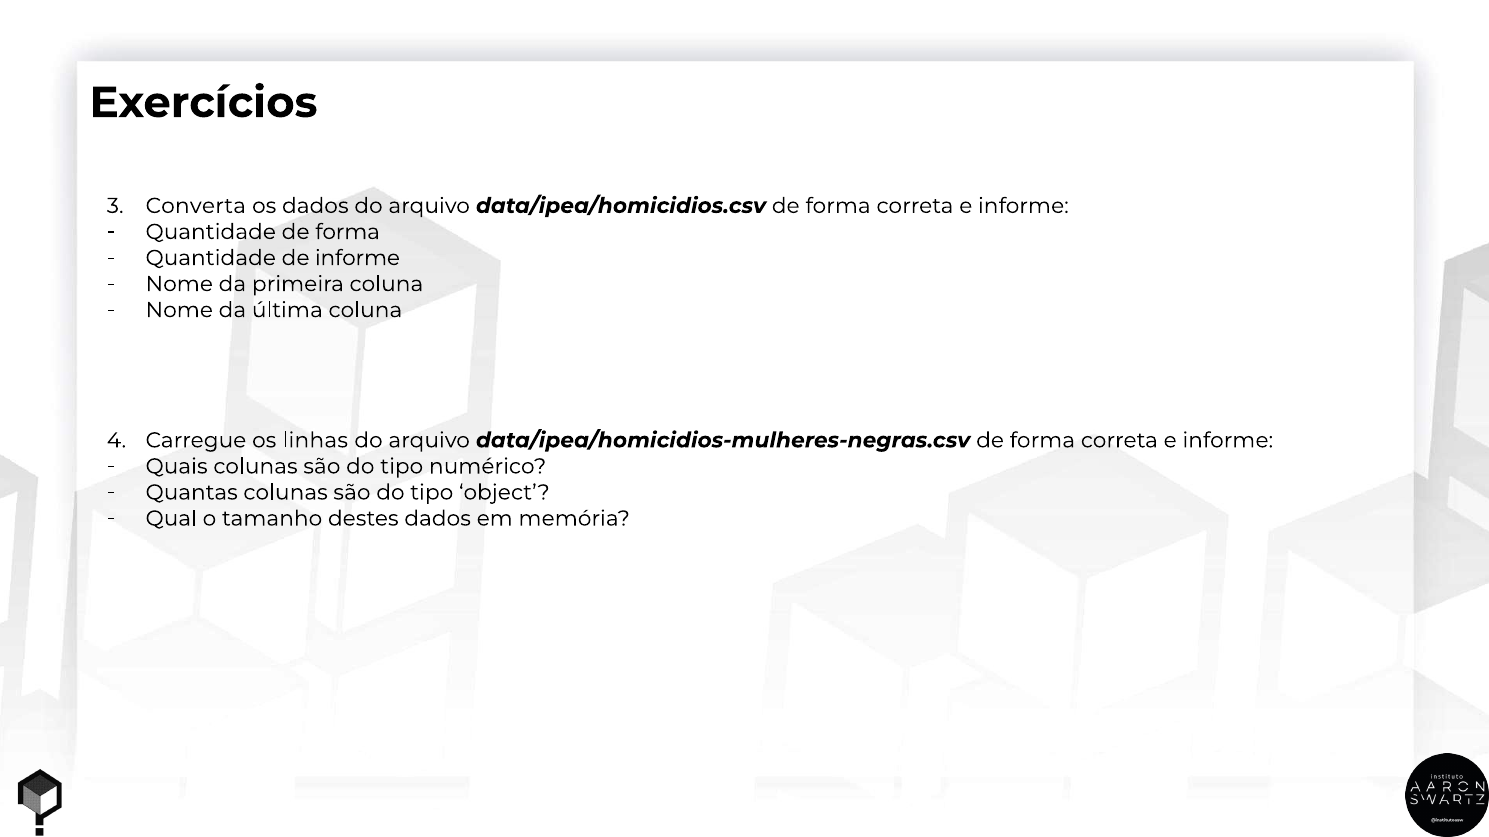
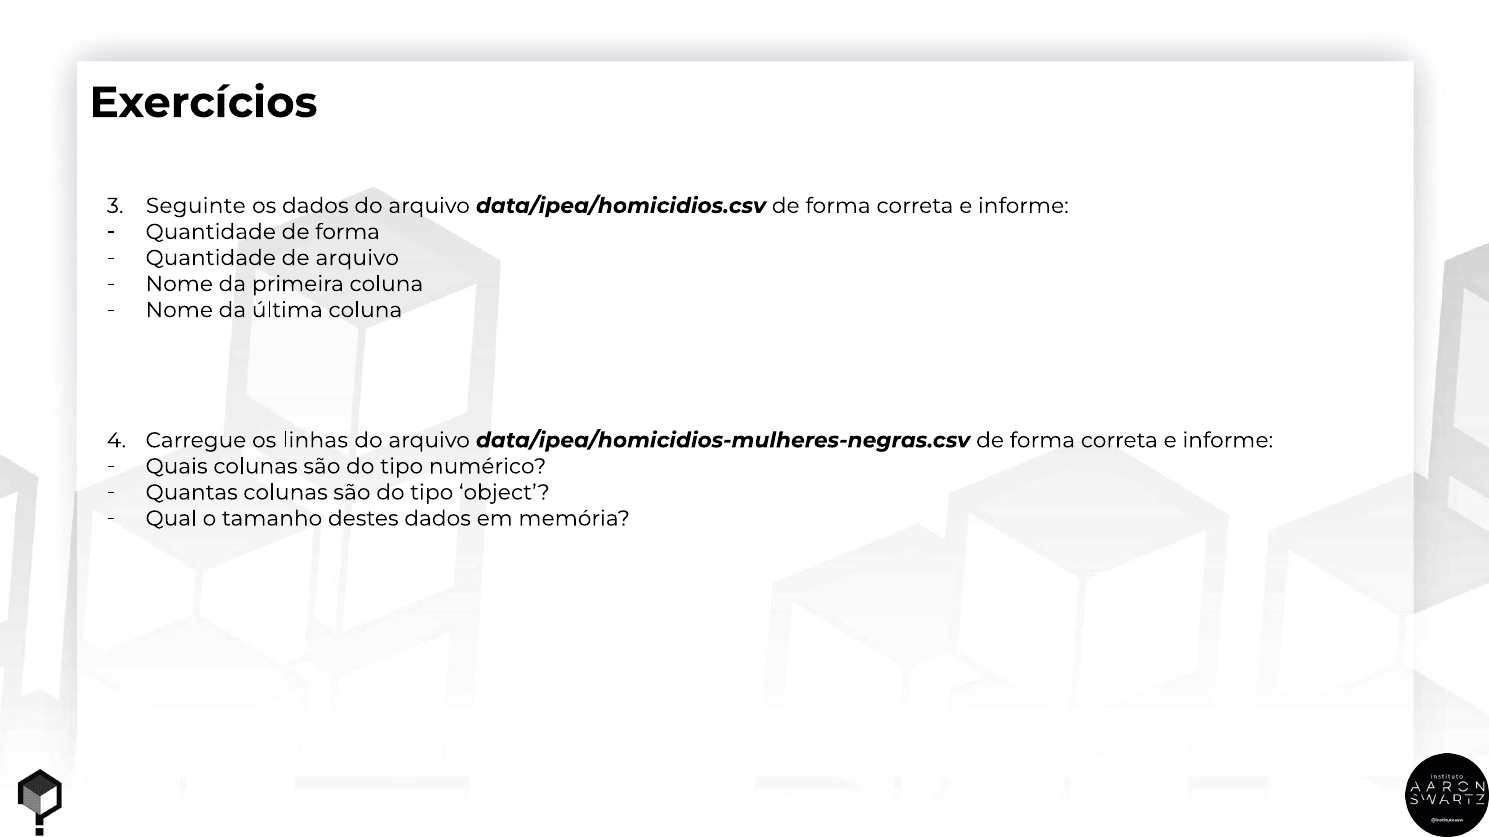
Converta: Converta -> Seguinte
de informe: informe -> arquivo
